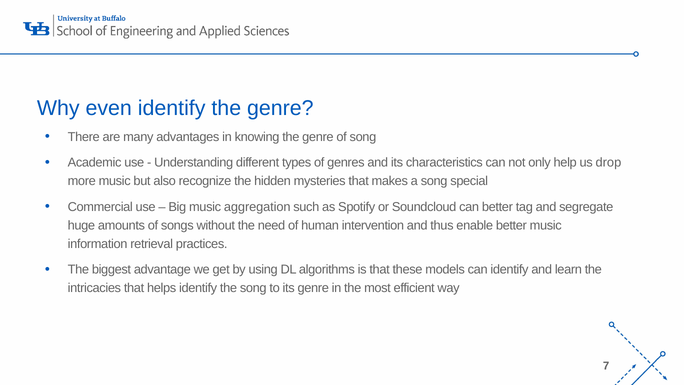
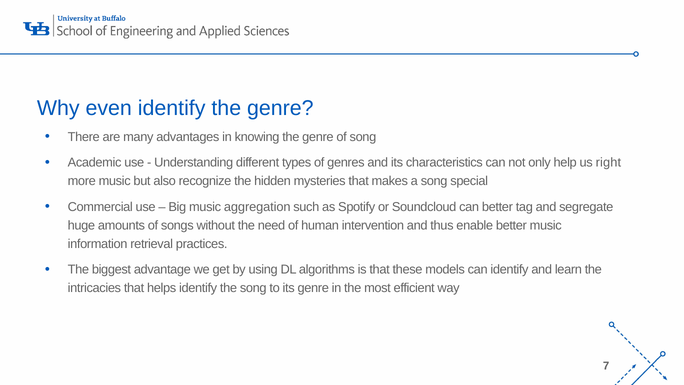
drop: drop -> right
